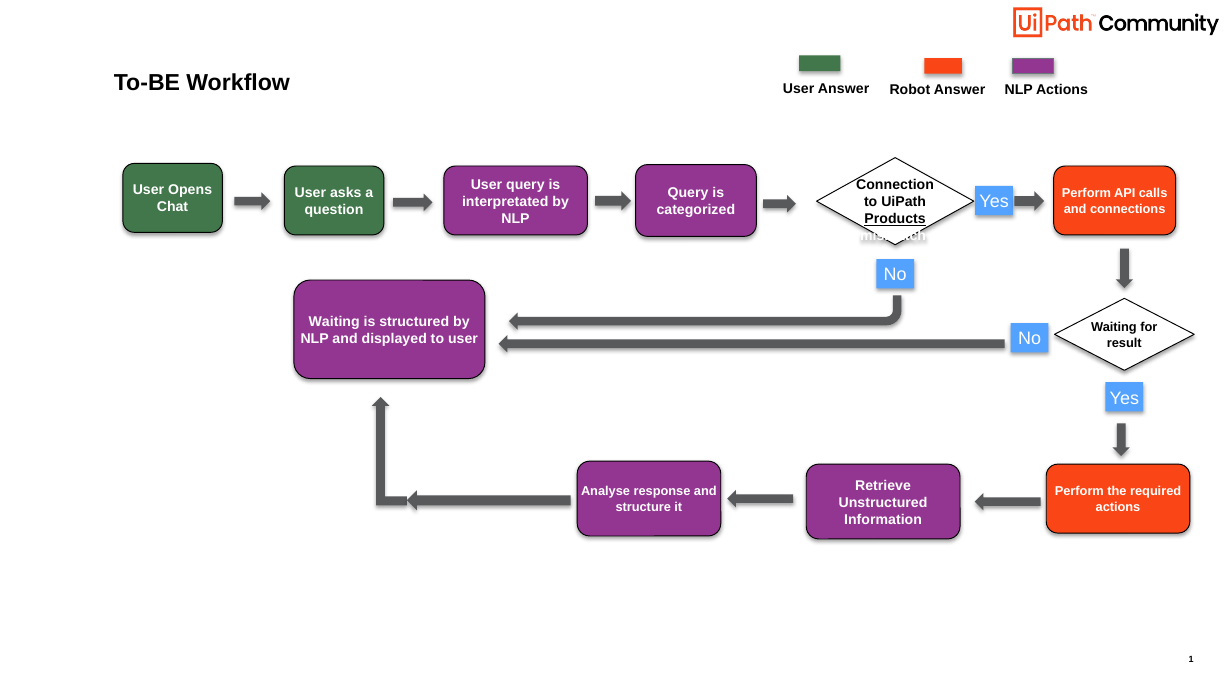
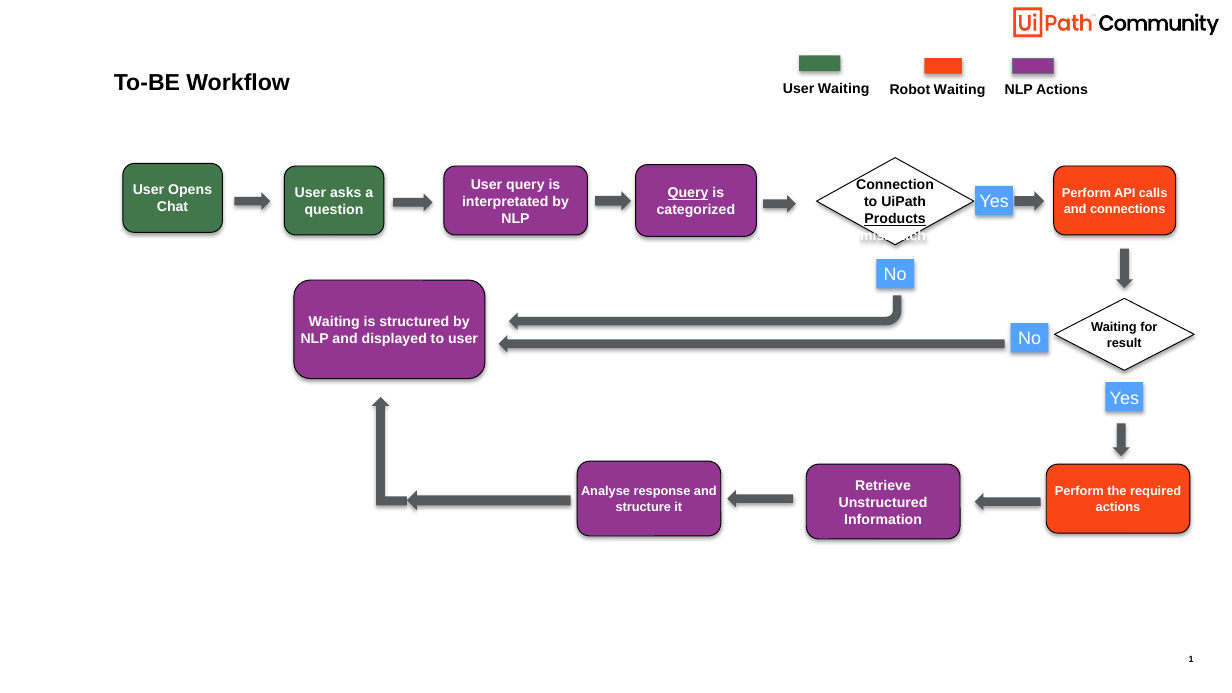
User Answer: Answer -> Waiting
Robot Answer: Answer -> Waiting
Query at (688, 193) underline: none -> present
